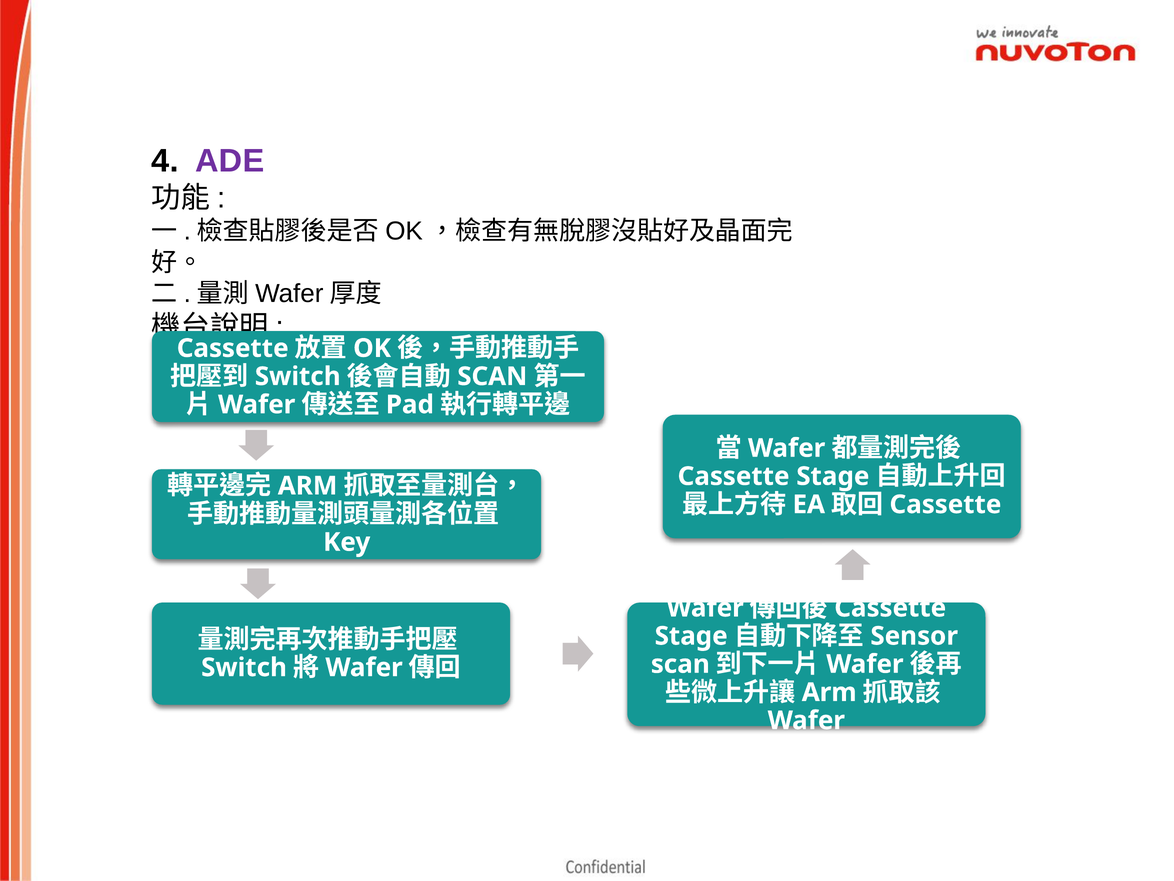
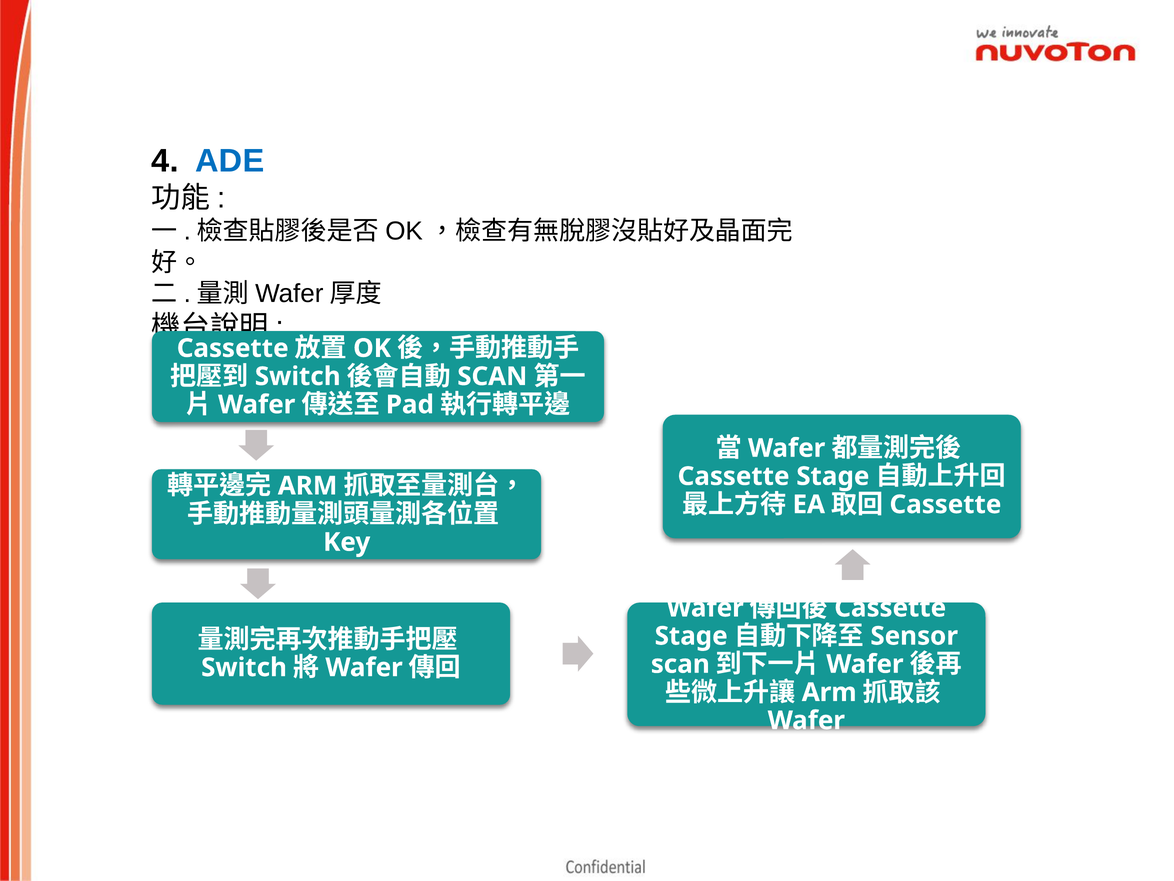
ADE colour: purple -> blue
